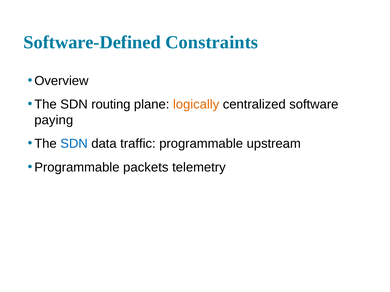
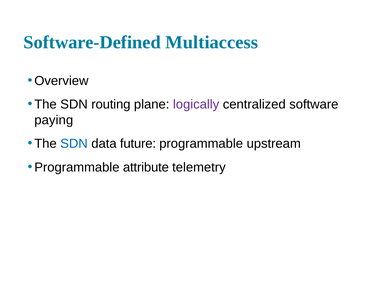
Constraints: Constraints -> Multiaccess
logically colour: orange -> purple
traffic: traffic -> future
packets: packets -> attribute
